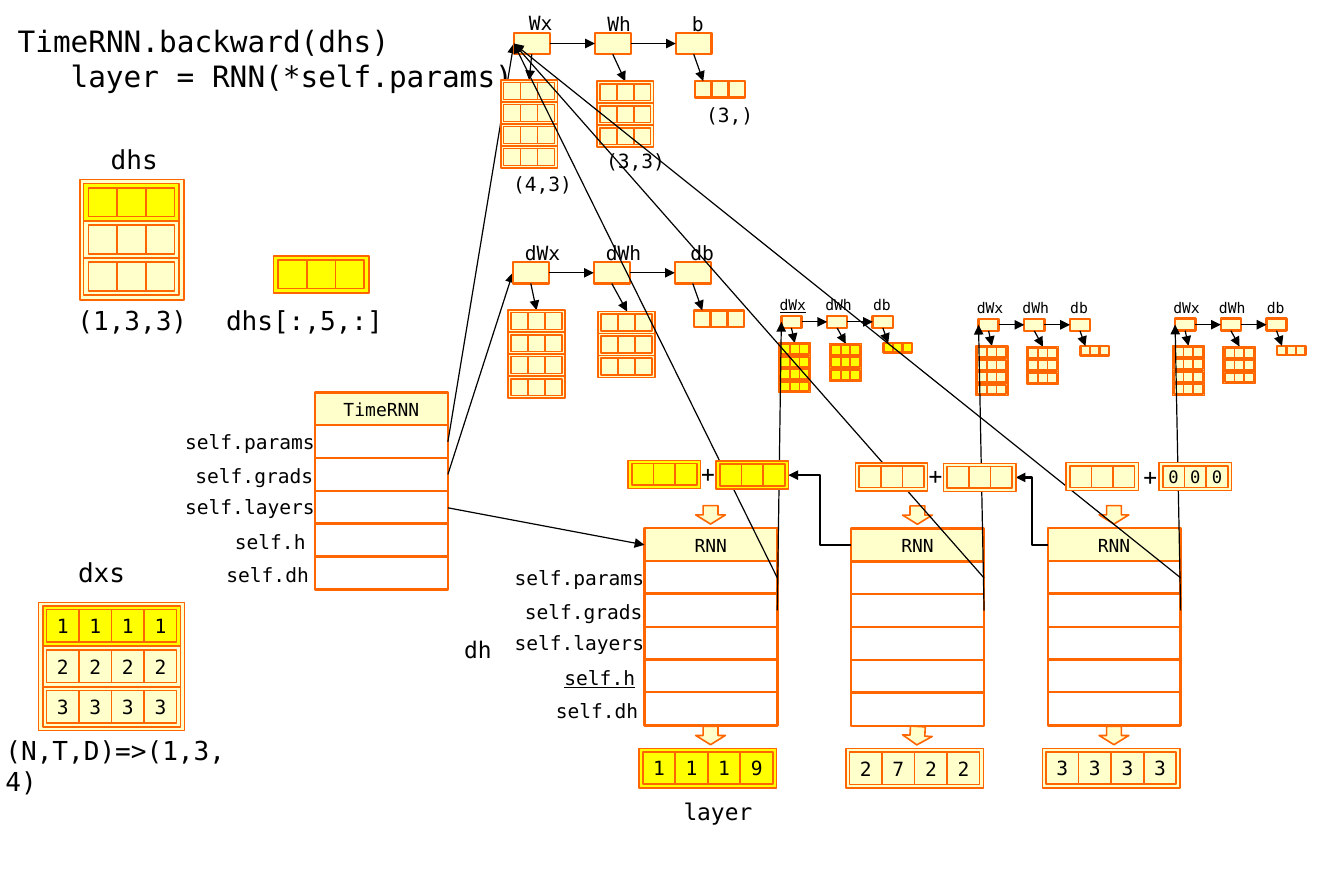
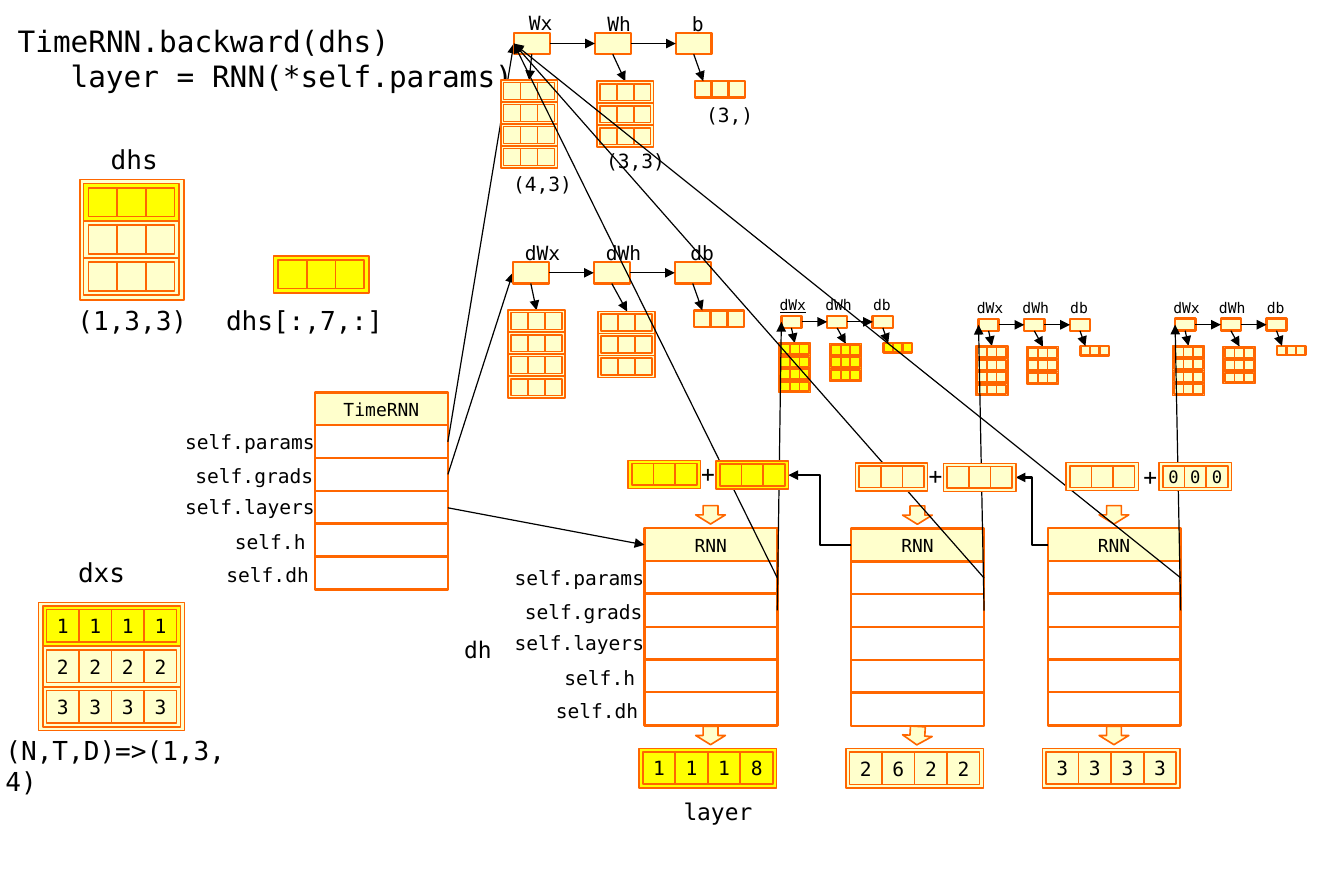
dhs[:,5: dhs[:,5 -> dhs[:,7
self.h at (600, 679) underline: present -> none
9: 9 -> 8
7: 7 -> 6
